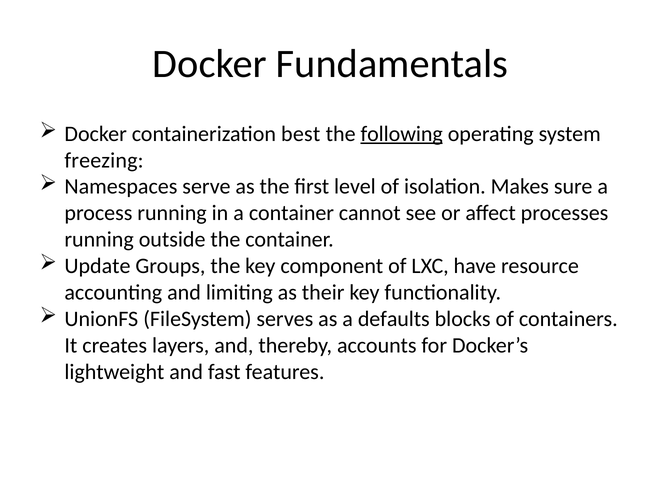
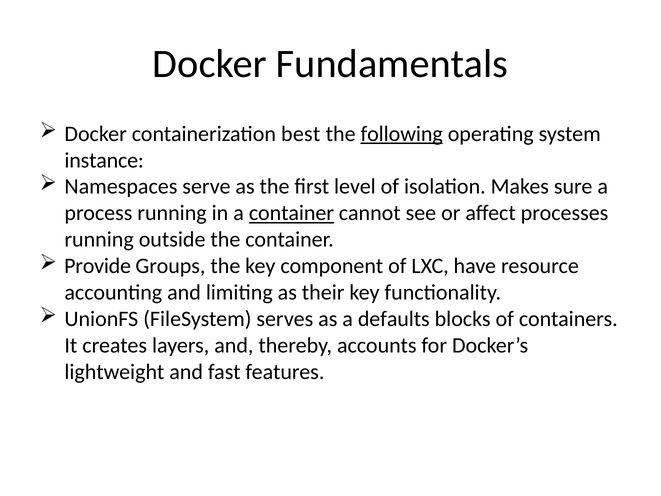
freezing: freezing -> instance
container at (291, 213) underline: none -> present
Update: Update -> Provide
